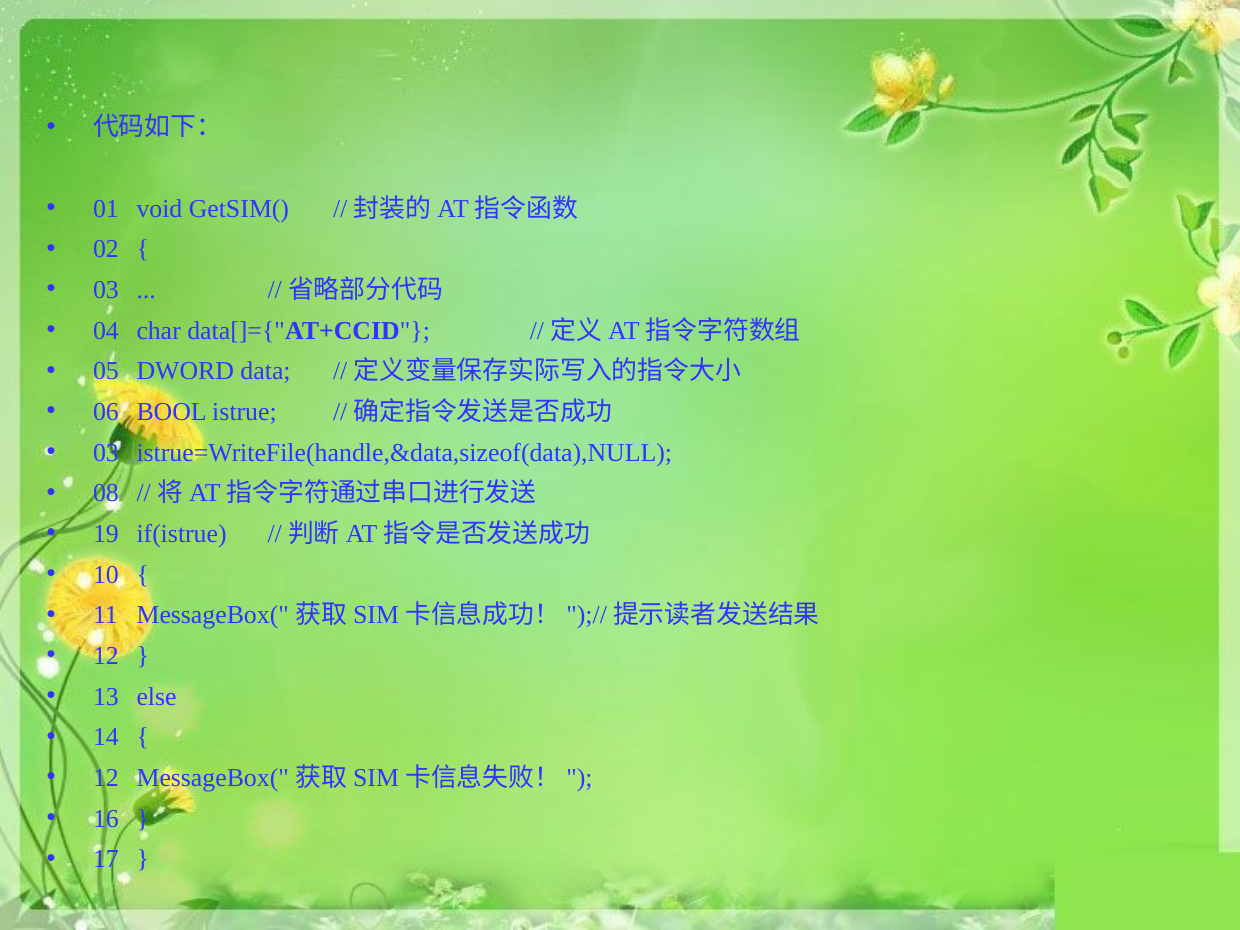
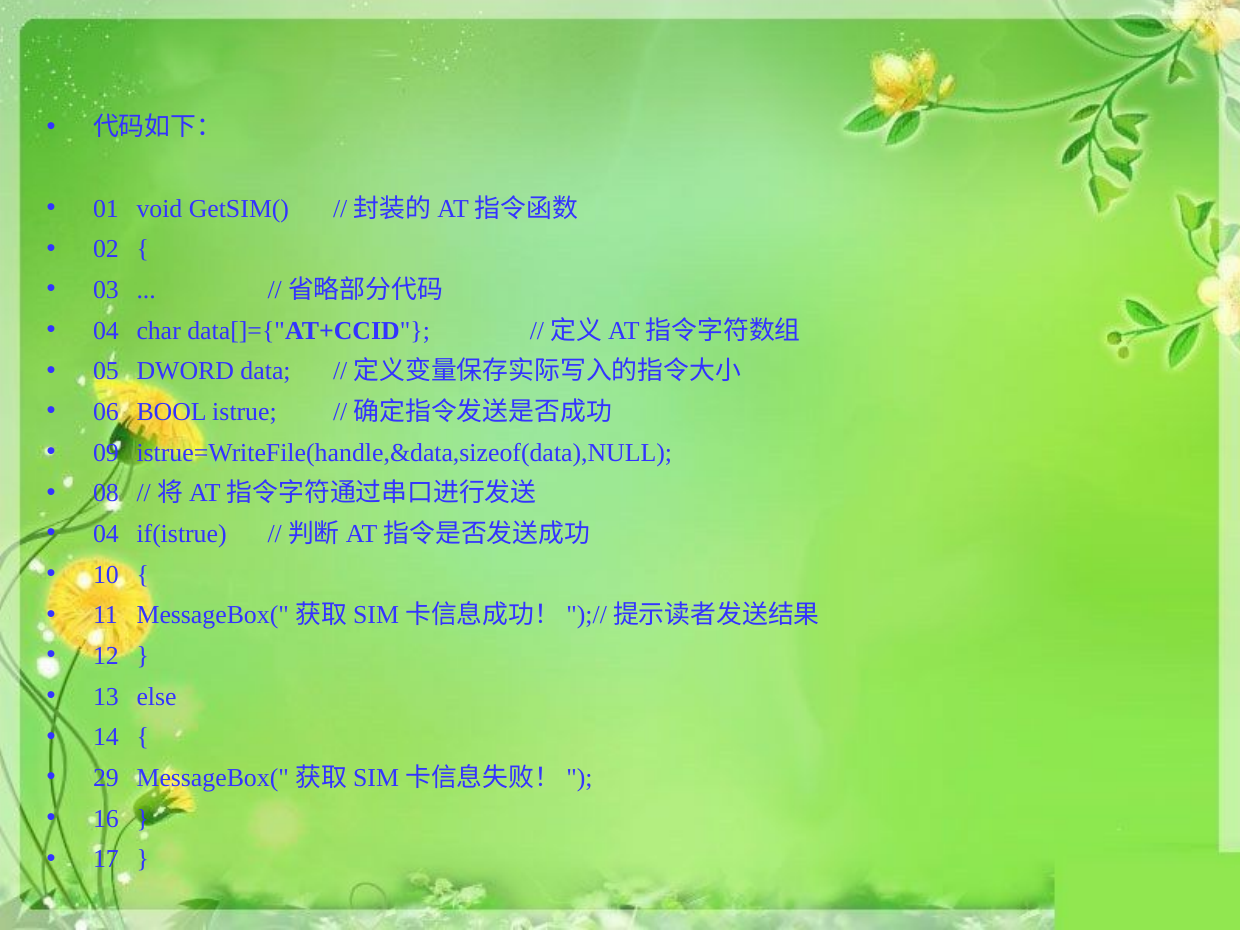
03 at (106, 453): 03 -> 09
19 at (106, 534): 19 -> 04
12 at (106, 778): 12 -> 29
